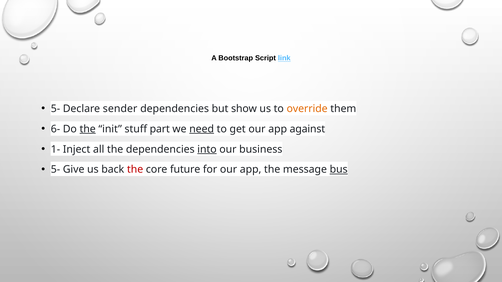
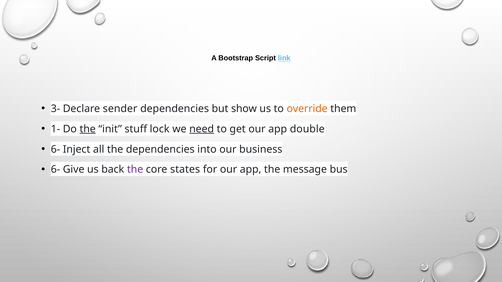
5- at (55, 109): 5- -> 3-
6-: 6- -> 1-
part: part -> lock
against: against -> double
1- at (55, 149): 1- -> 6-
into underline: present -> none
5- at (55, 170): 5- -> 6-
the at (135, 170) colour: red -> purple
future: future -> states
bus underline: present -> none
